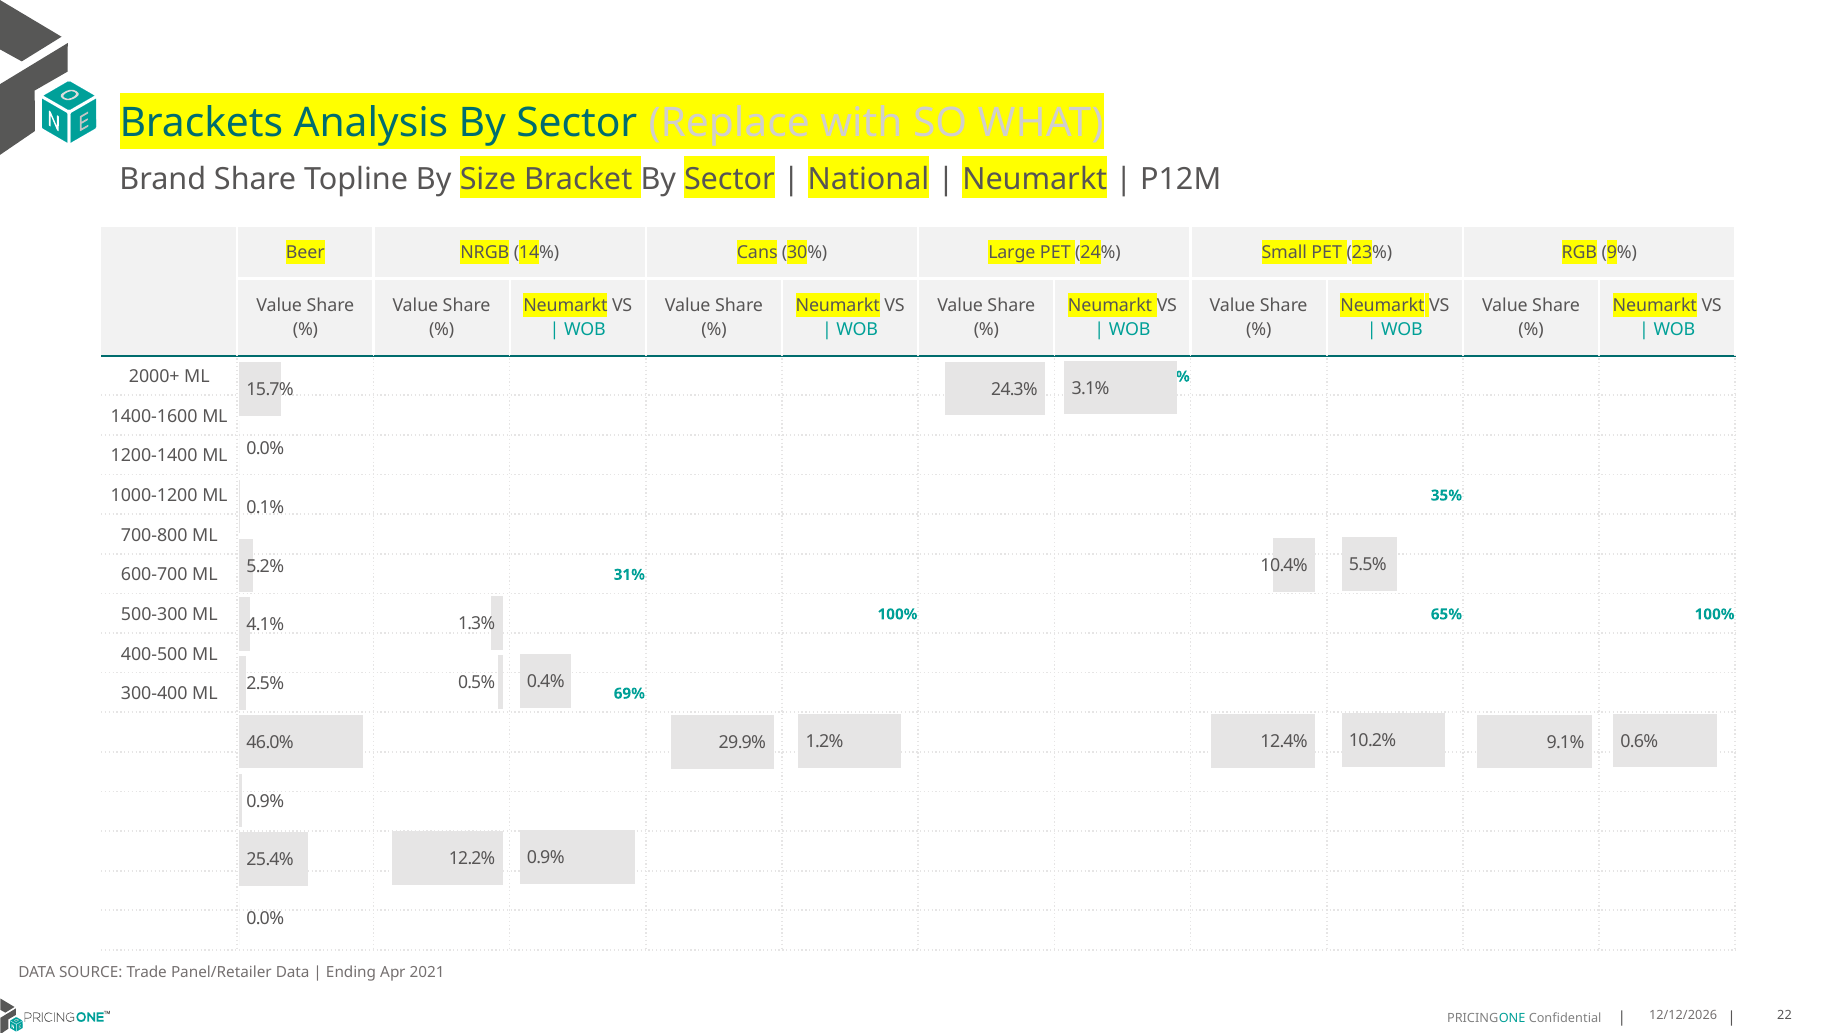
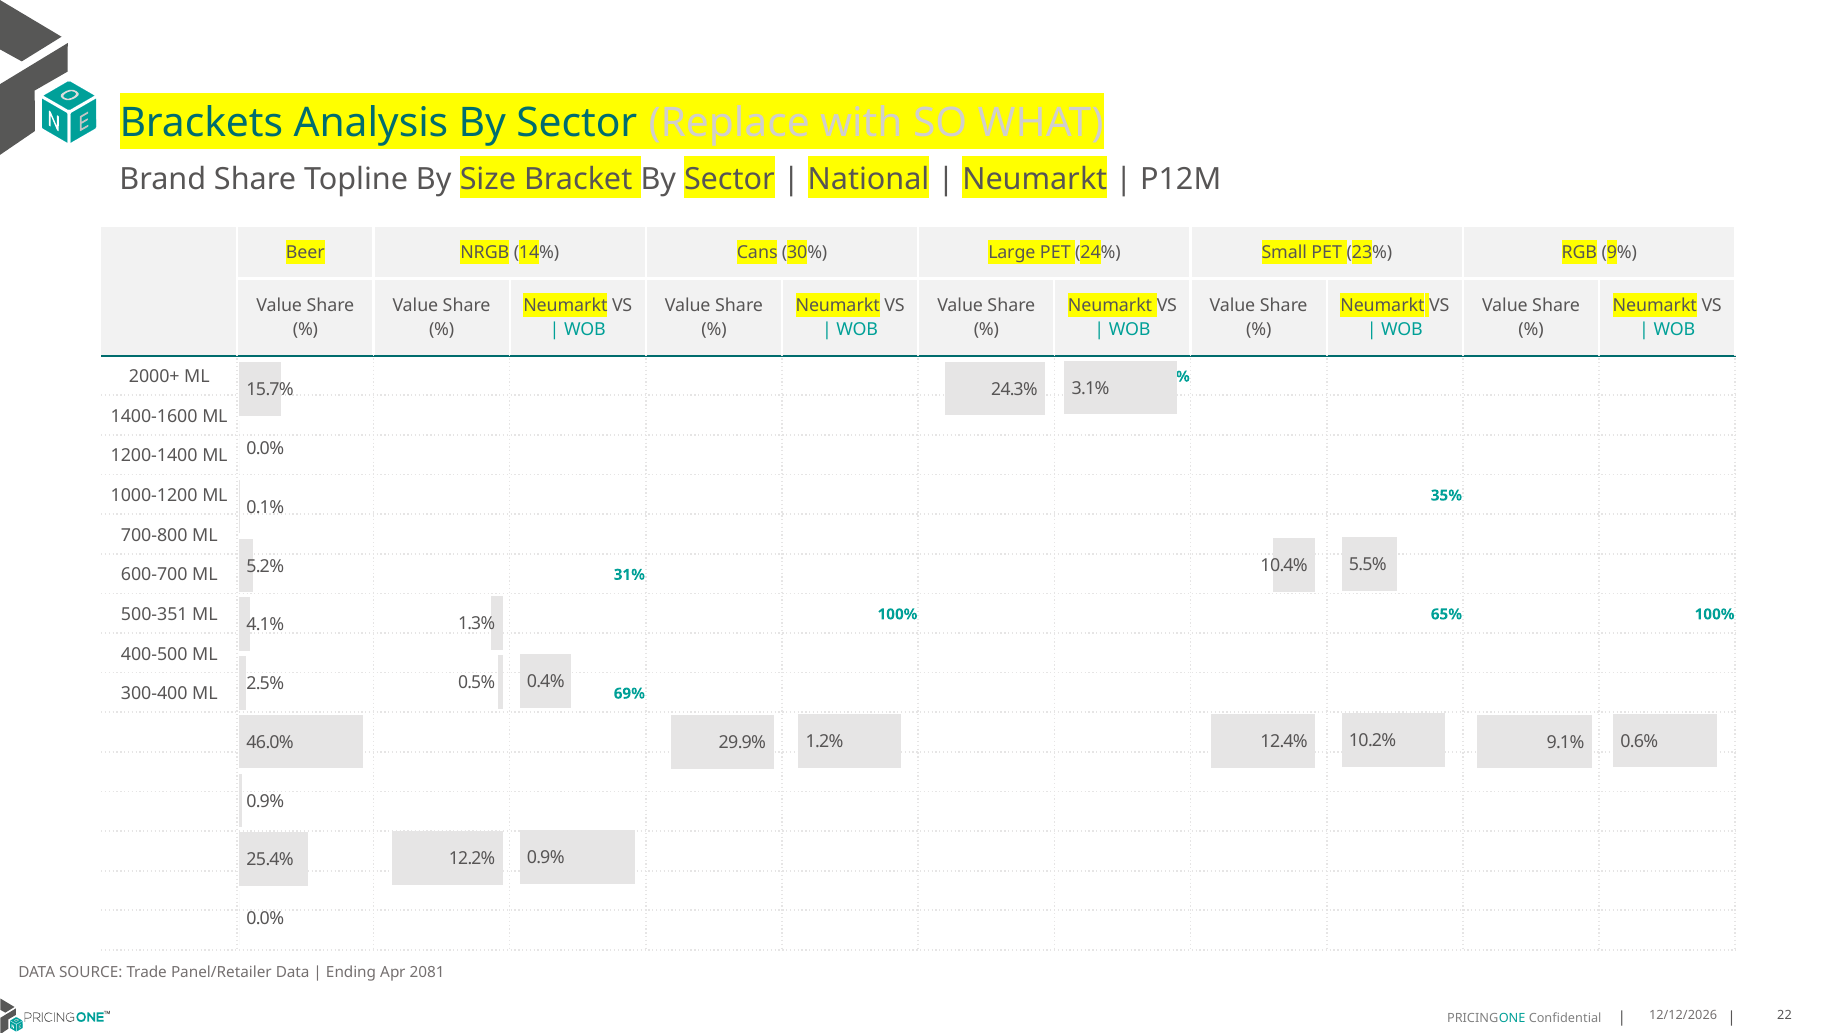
500-300: 500-300 -> 500-351
2021: 2021 -> 2081
